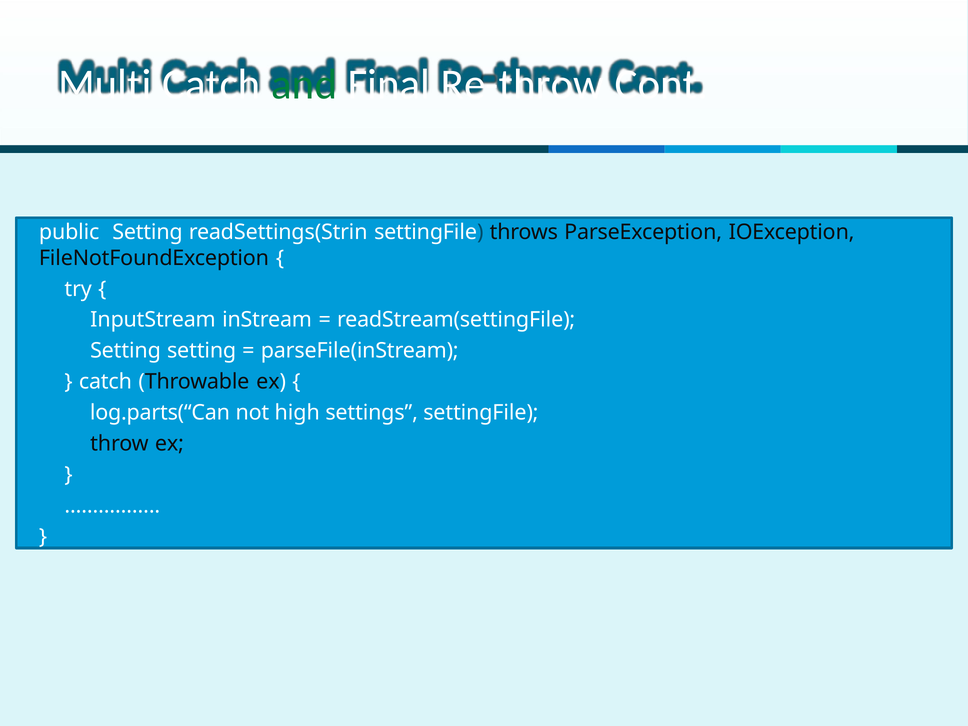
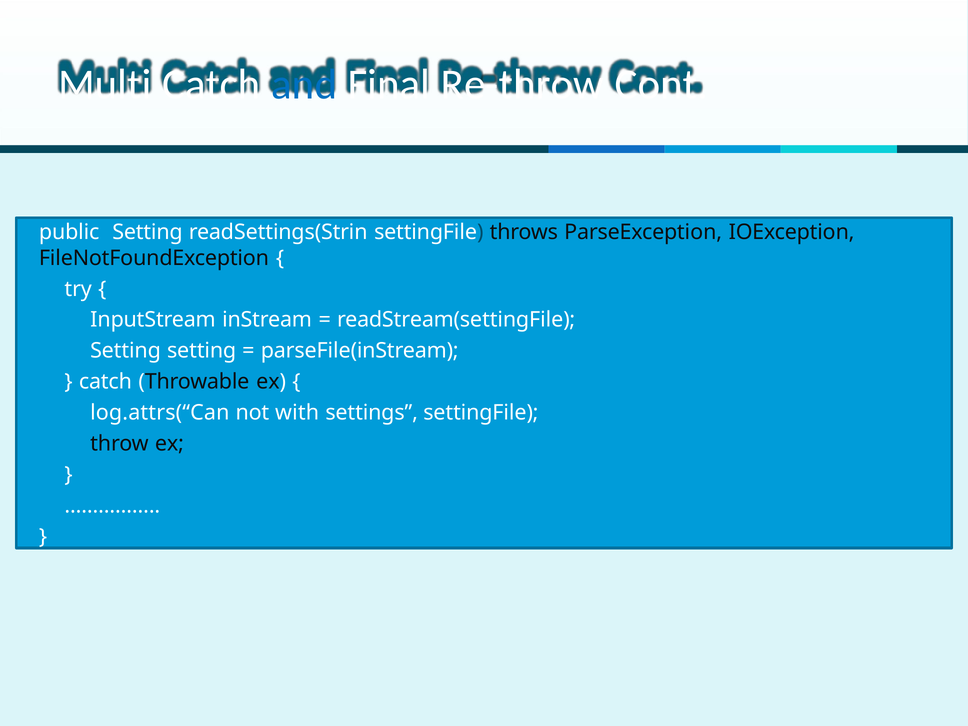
and colour: green -> blue
log.parts(“Can: log.parts(“Can -> log.attrs(“Can
high: high -> with
